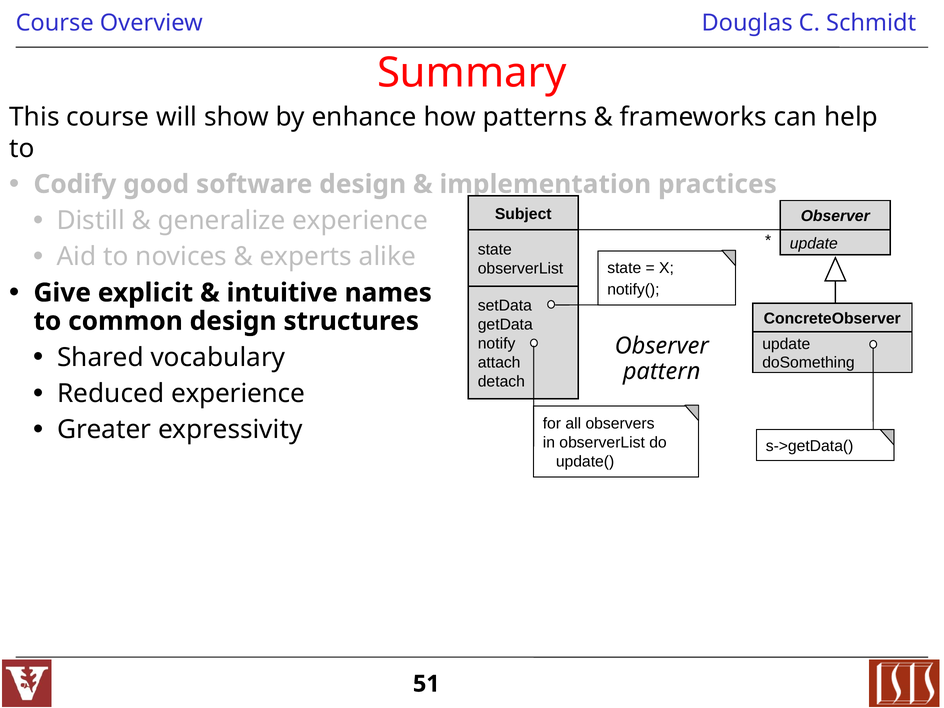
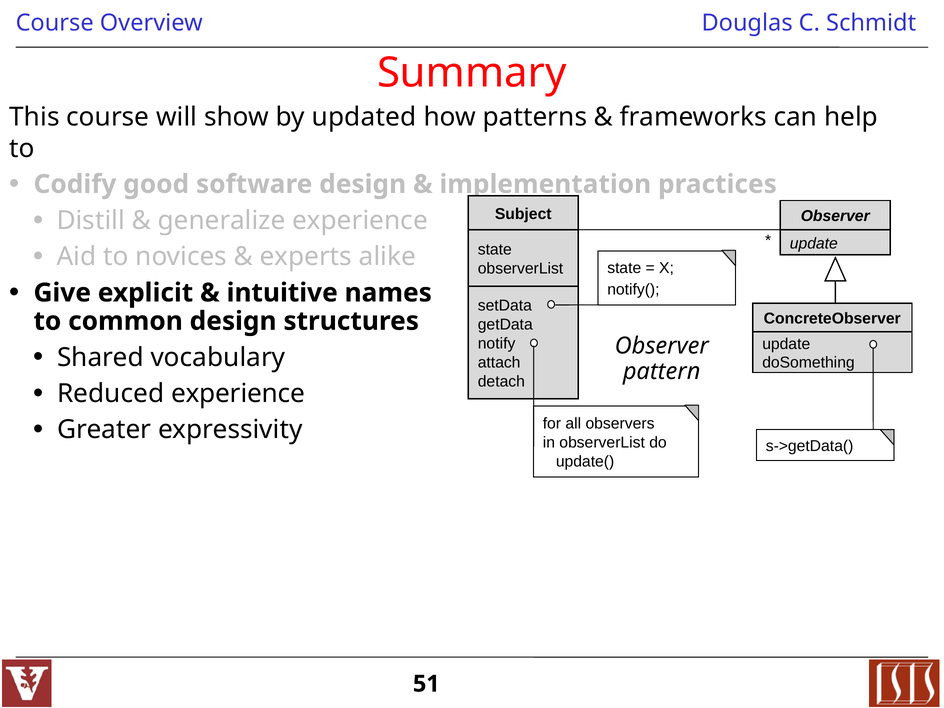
enhance: enhance -> updated
